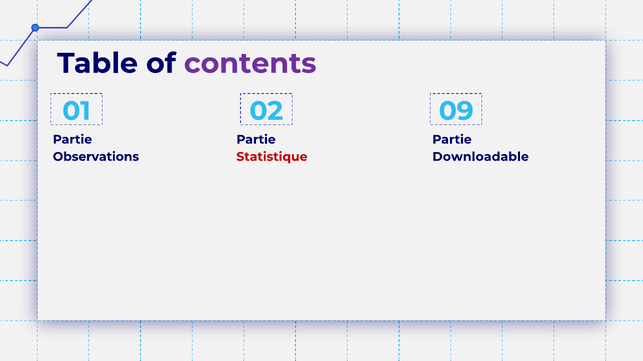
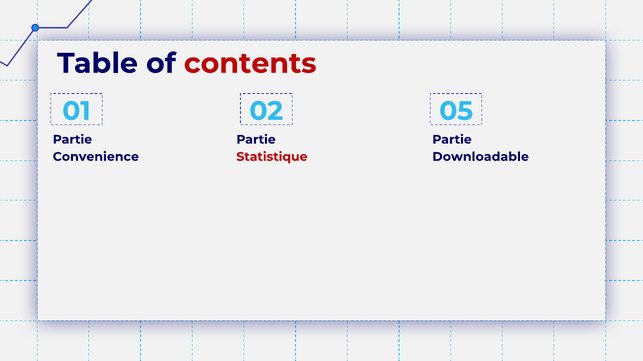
contents colour: purple -> red
09: 09 -> 05
Observations: Observations -> Convenience
